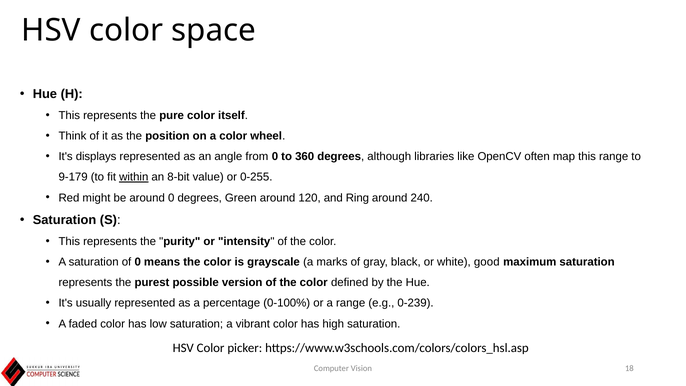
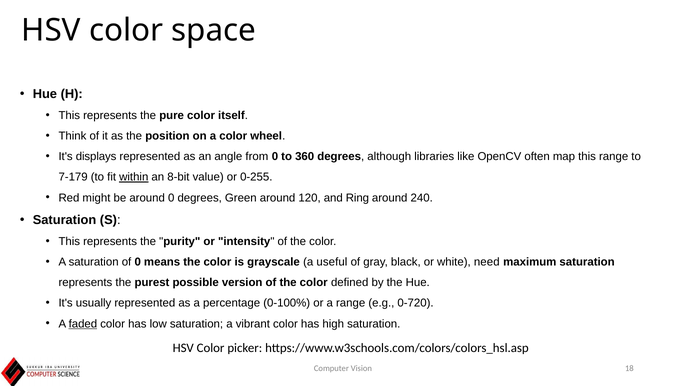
9-179: 9-179 -> 7-179
marks: marks -> useful
good: good -> need
0-239: 0-239 -> 0-720
faded underline: none -> present
